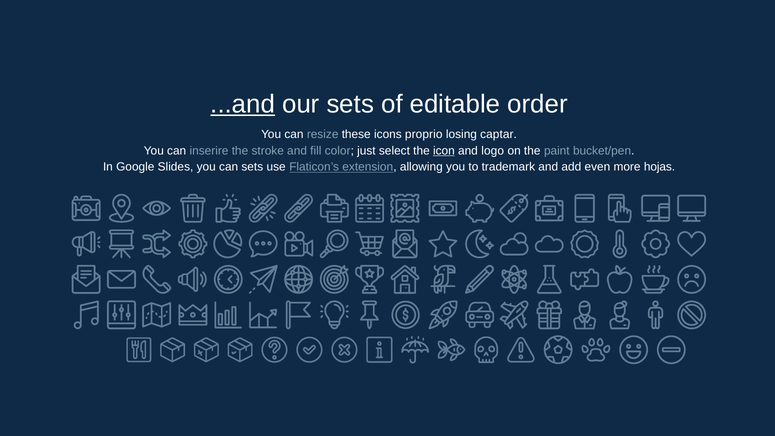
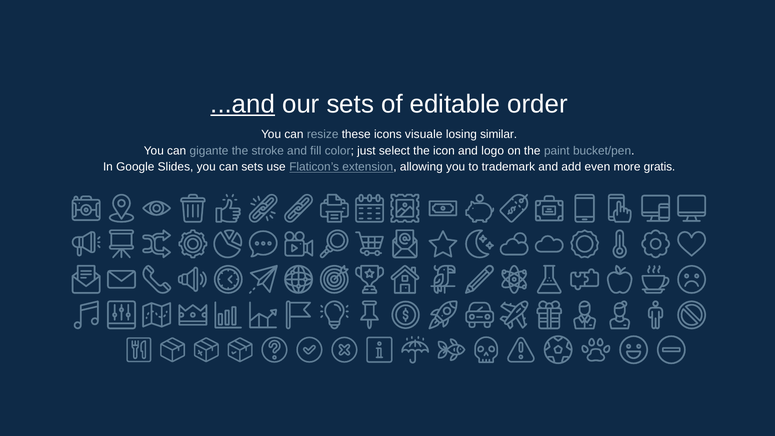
proprio: proprio -> visuale
captar: captar -> similar
inserire: inserire -> gigante
icon underline: present -> none
hojas: hojas -> gratis
